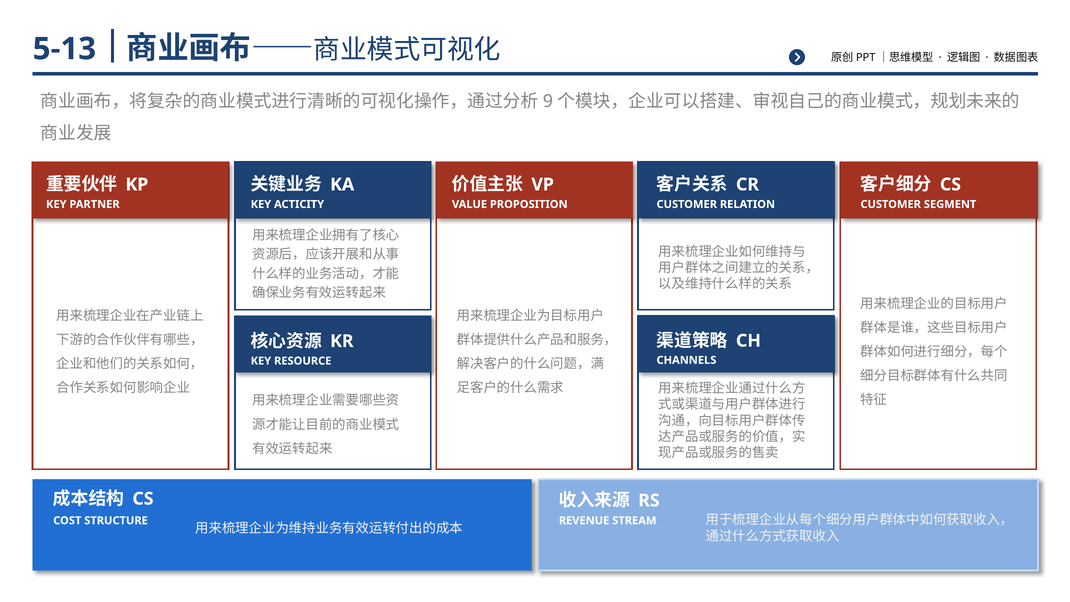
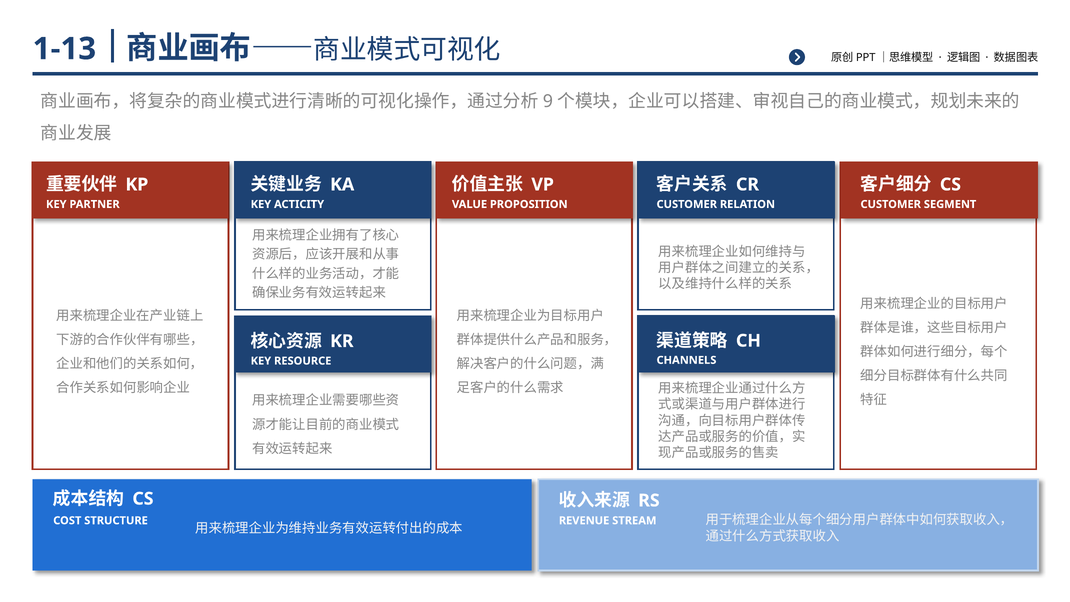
5-13: 5-13 -> 1-13
